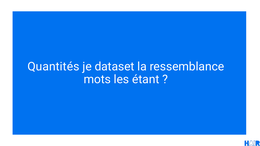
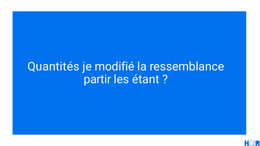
dataset: dataset -> modifié
mots: mots -> partir
